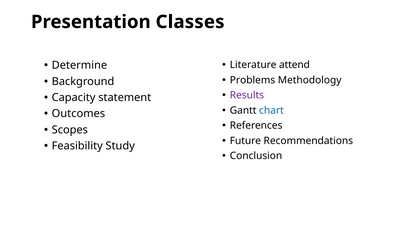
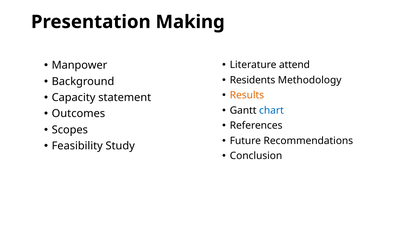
Classes: Classes -> Making
Determine: Determine -> Manpower
Problems: Problems -> Residents
Results colour: purple -> orange
